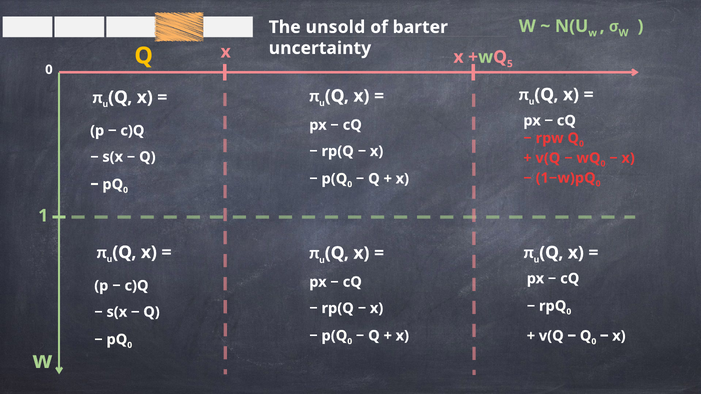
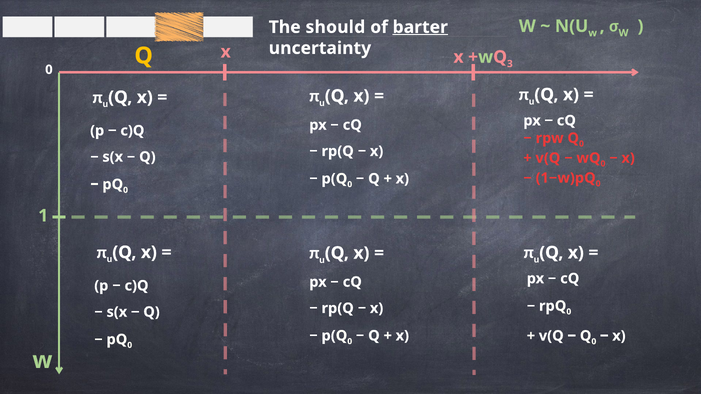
unsold: unsold -> should
barter underline: none -> present
5: 5 -> 3
